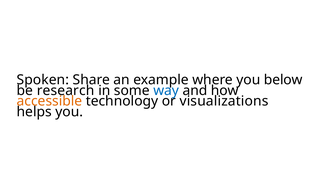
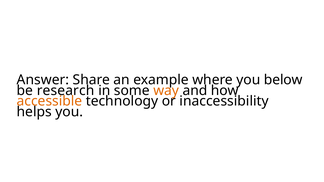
Spoken: Spoken -> Answer
way colour: blue -> orange
visualizations: visualizations -> inaccessibility
